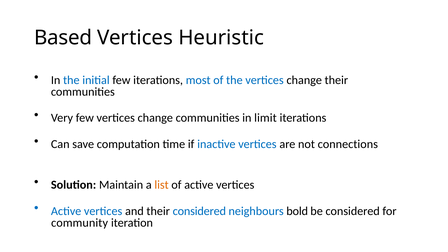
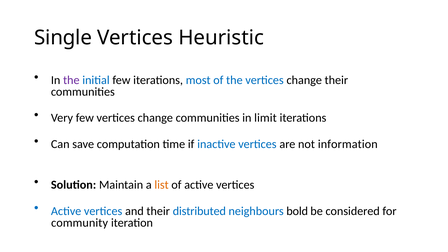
Based: Based -> Single
the at (71, 80) colour: blue -> purple
connections: connections -> information
their considered: considered -> distributed
